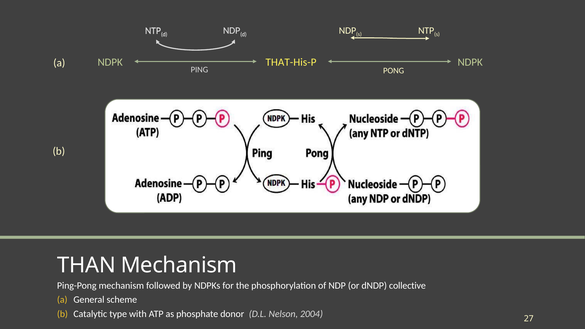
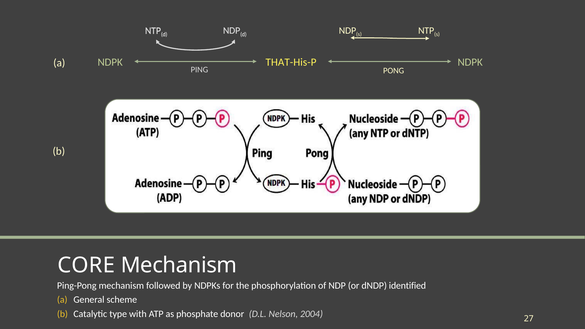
THAN: THAN -> CORE
collective: collective -> identified
